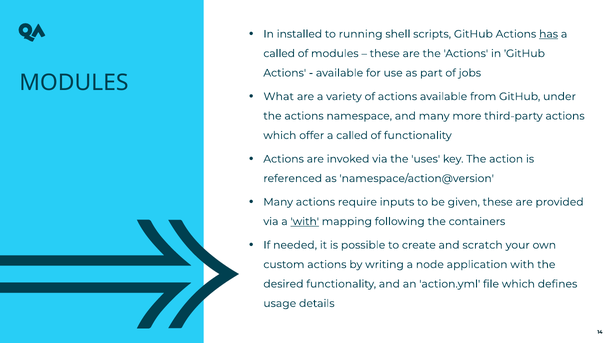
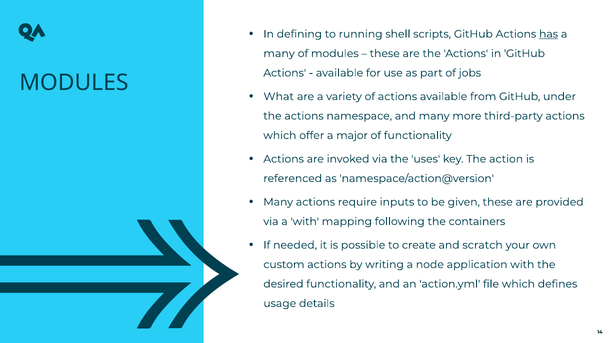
installed: installed -> defining
called at (279, 54): called -> many
offer a called: called -> major
with at (305, 222) underline: present -> none
